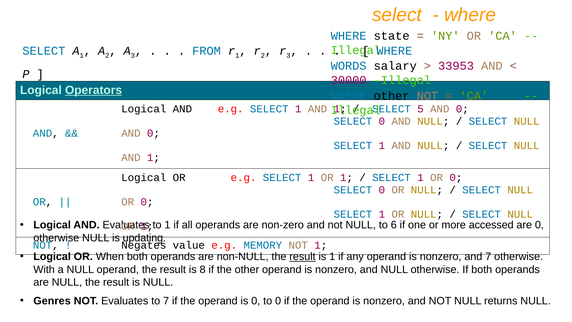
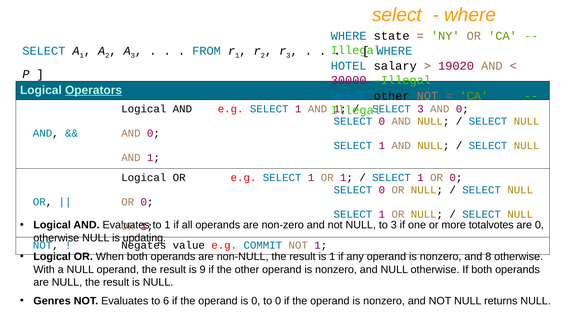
WORDS: WORDS -> HOTEL
33953: 33953 -> 19020
SELECT 5: 5 -> 3
to 6: 6 -> 3
accessed: accessed -> totalvotes
MEMORY: MEMORY -> COMMIT
result at (302, 256) underline: present -> none
and 7: 7 -> 8
8: 8 -> 9
to 7: 7 -> 6
